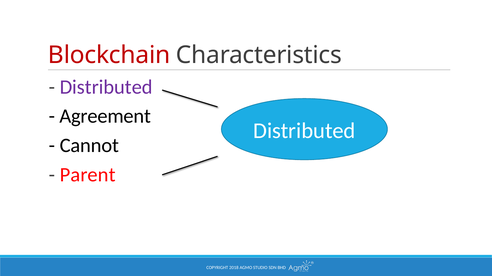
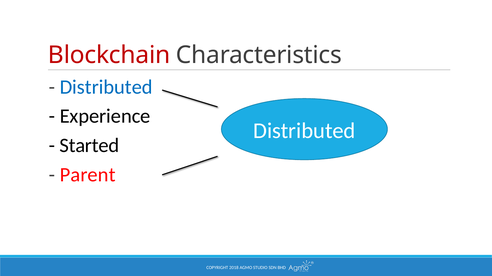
Distributed at (106, 87) colour: purple -> blue
Agreement: Agreement -> Experience
Cannot: Cannot -> Started
